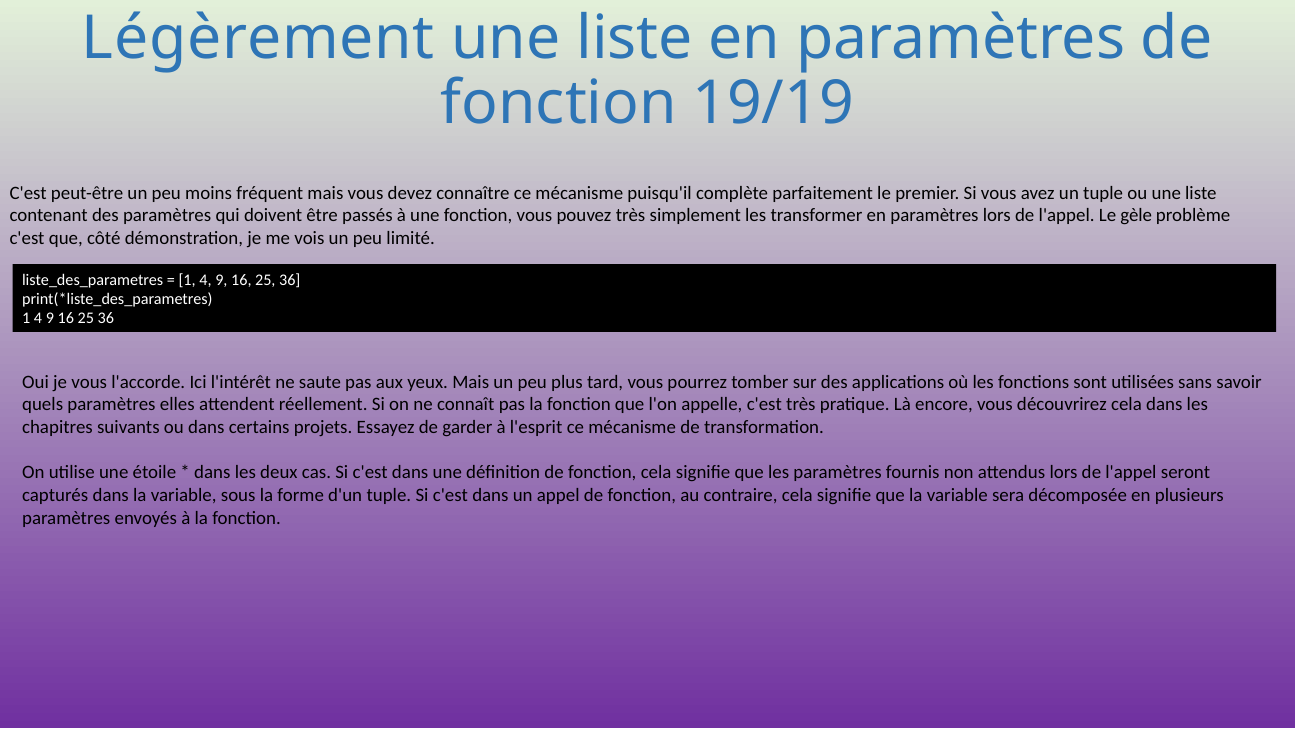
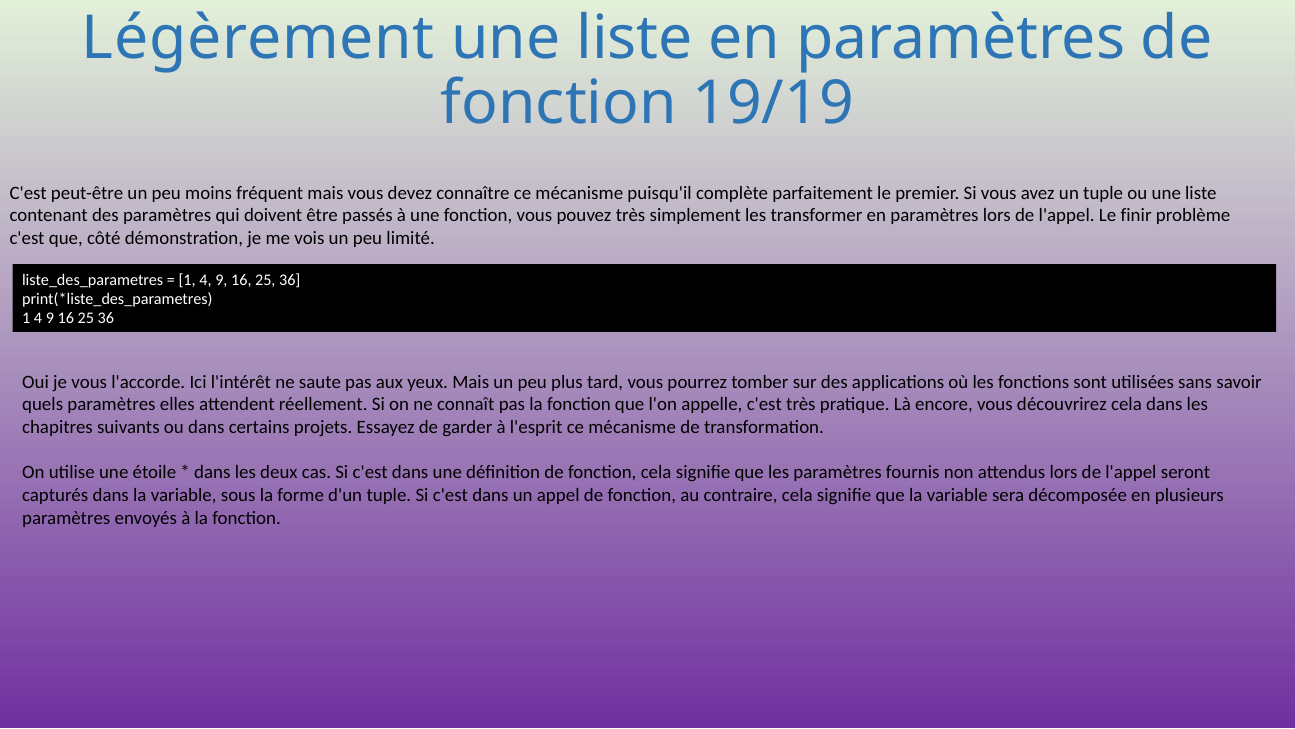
gèle: gèle -> finir
